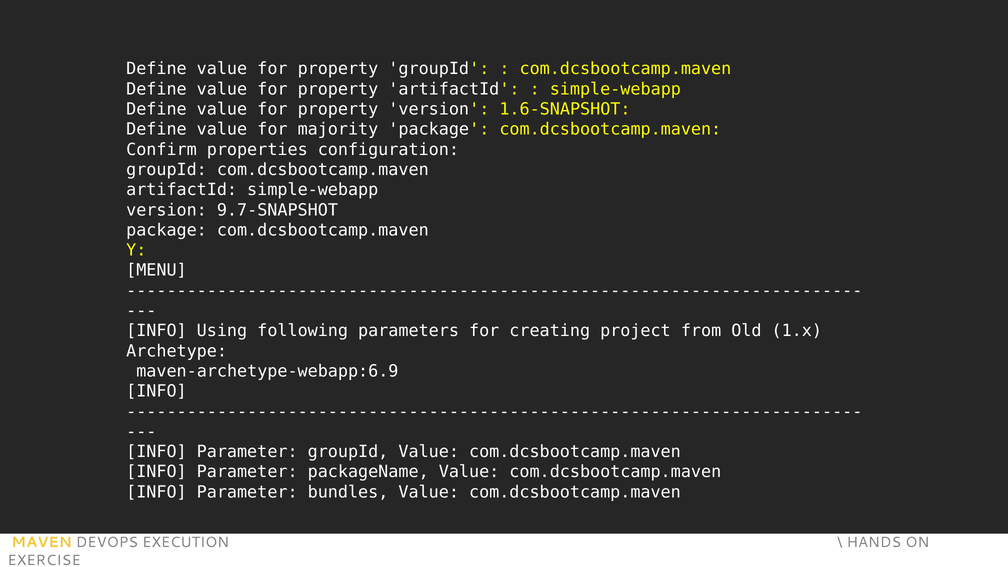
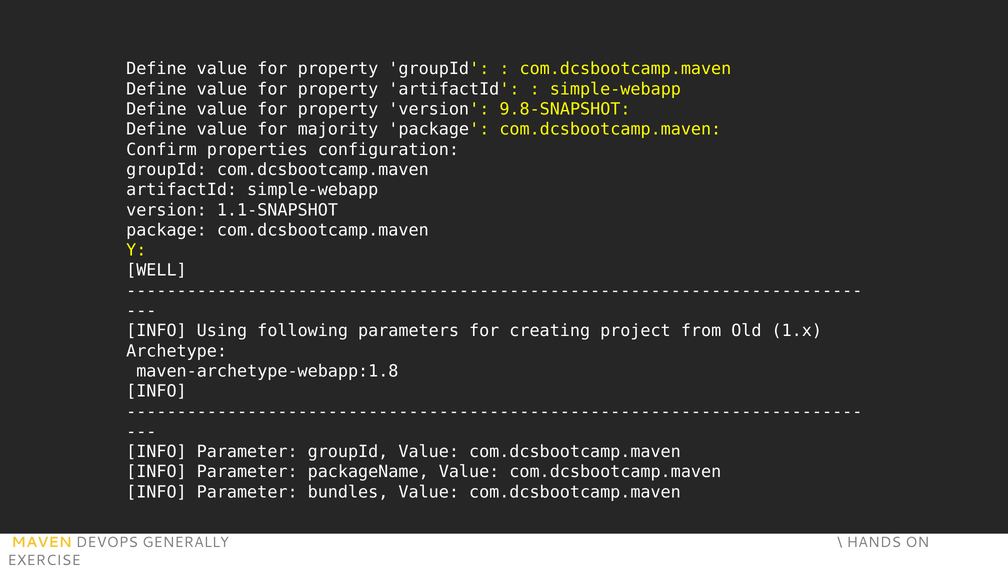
1.6-SNAPSHOT: 1.6-SNAPSHOT -> 9.8-SNAPSHOT
9.7-SNAPSHOT: 9.7-SNAPSHOT -> 1.1-SNAPSHOT
MENU: MENU -> WELL
maven-archetype-webapp:6.9: maven-archetype-webapp:6.9 -> maven-archetype-webapp:1.8
EXECUTION: EXECUTION -> GENERALLY
